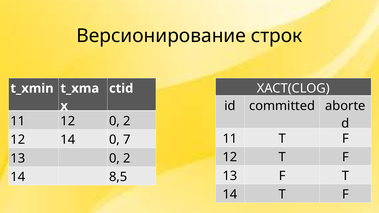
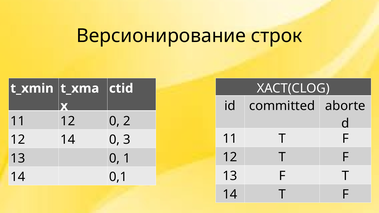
7: 7 -> 3
13 0 2: 2 -> 1
8,5: 8,5 -> 0,1
